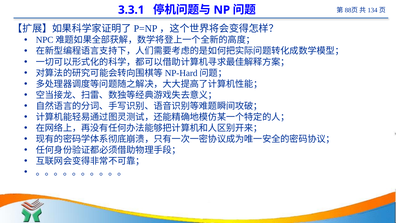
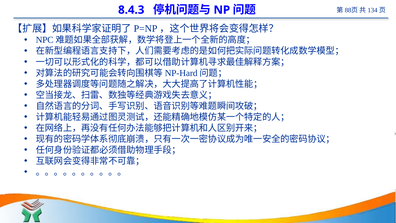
3.3.1: 3.3.1 -> 8.4.3
